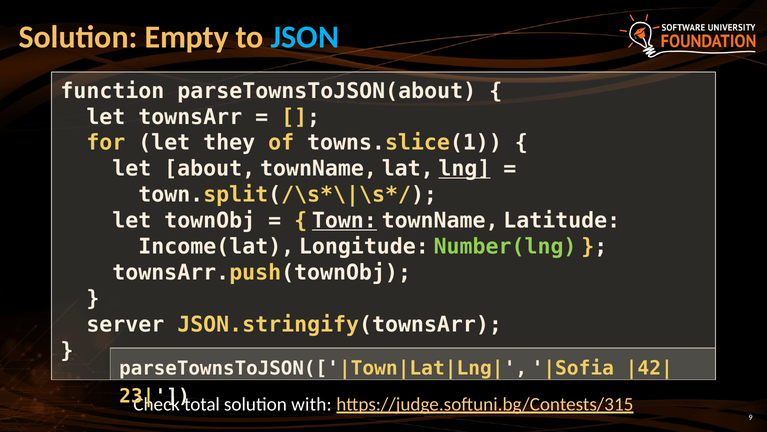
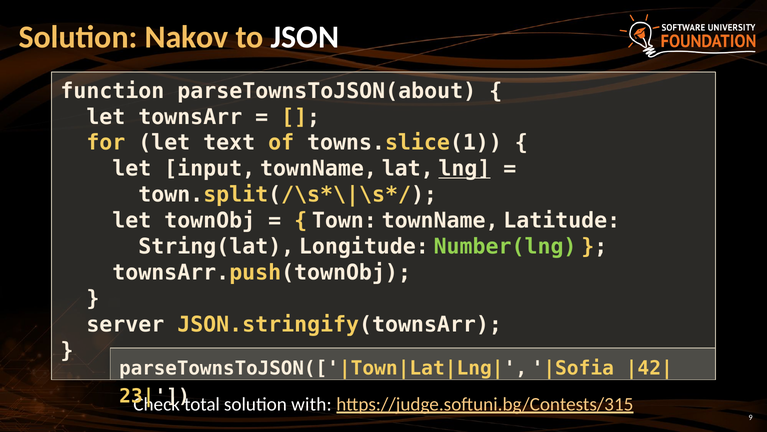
Empty: Empty -> Nakov
JSON colour: light blue -> white
they: they -> text
about: about -> input
Town underline: present -> none
Income(lat: Income(lat -> String(lat
